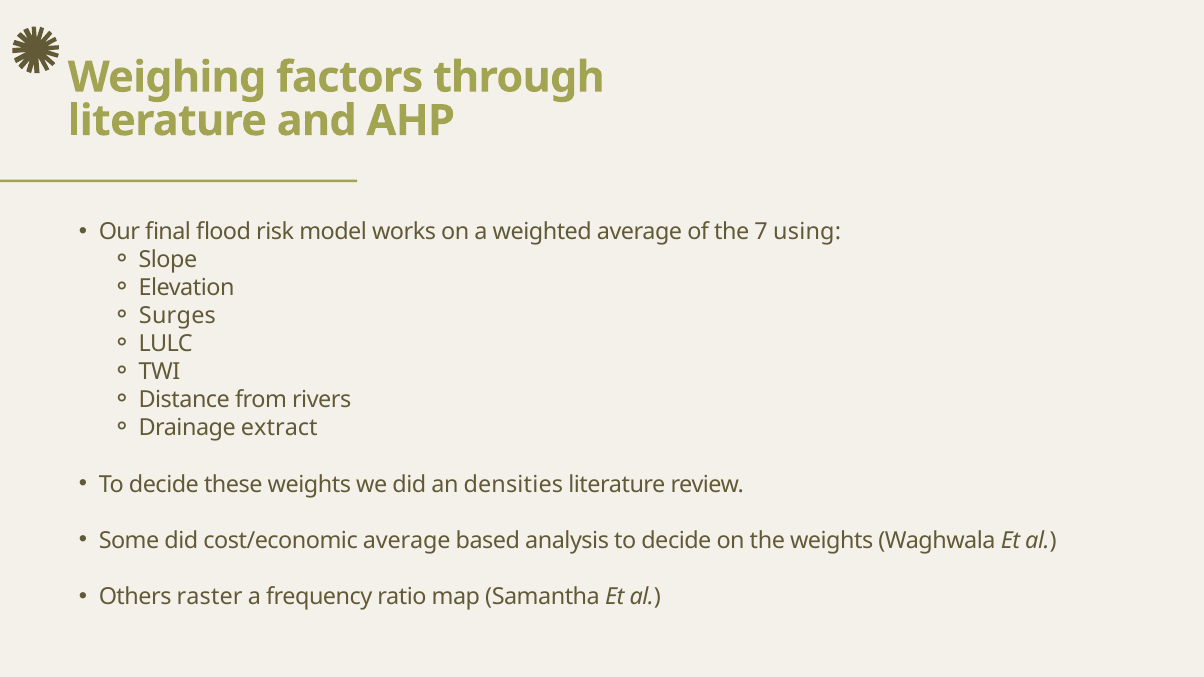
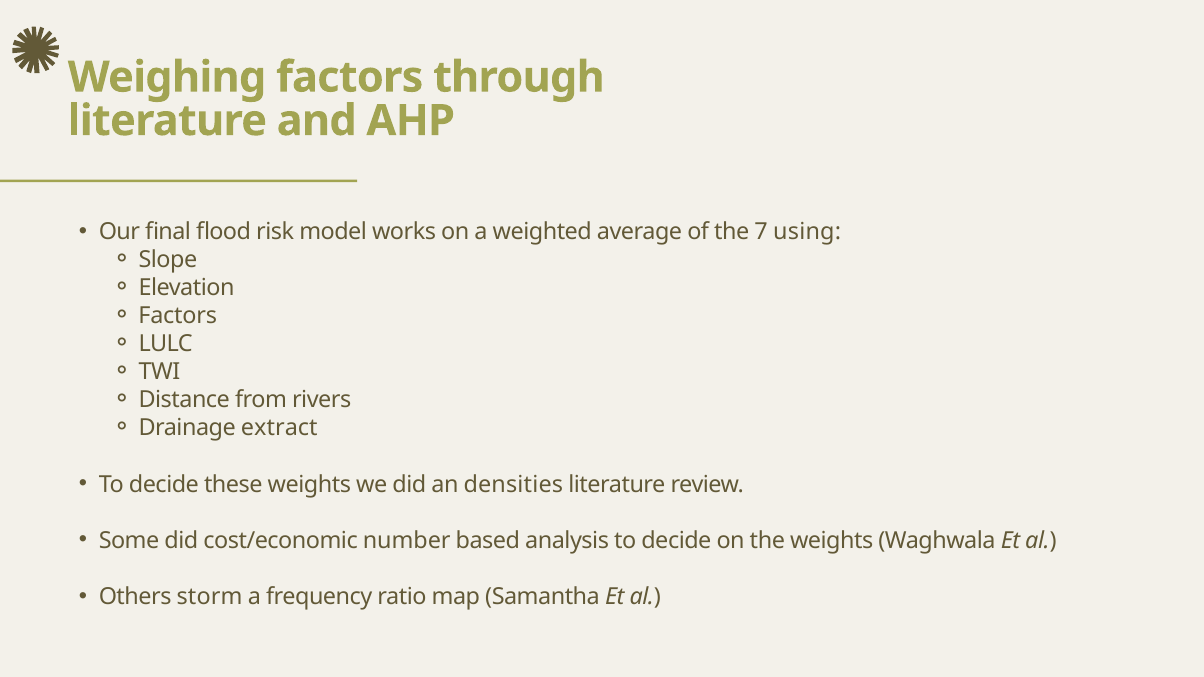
Surges at (177, 316): Surges -> Factors
cost/economic average: average -> number
raster: raster -> storm
